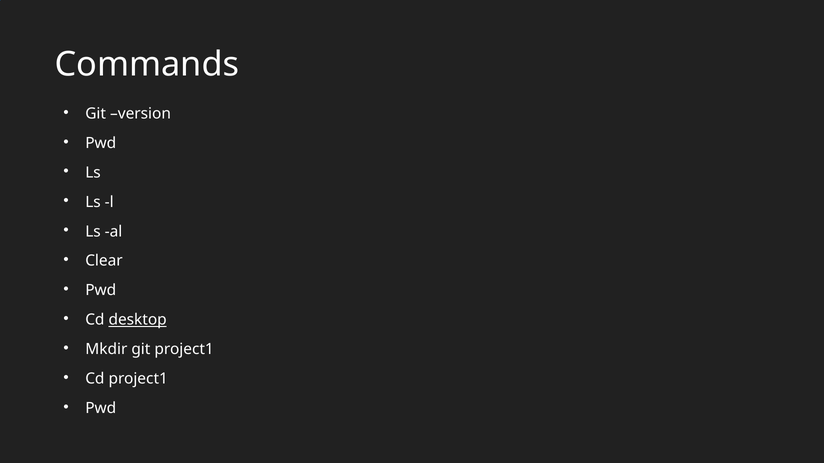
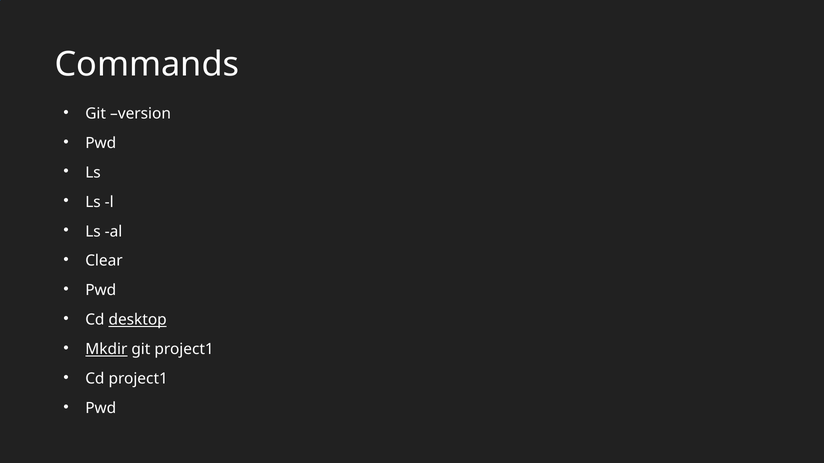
Mkdir underline: none -> present
